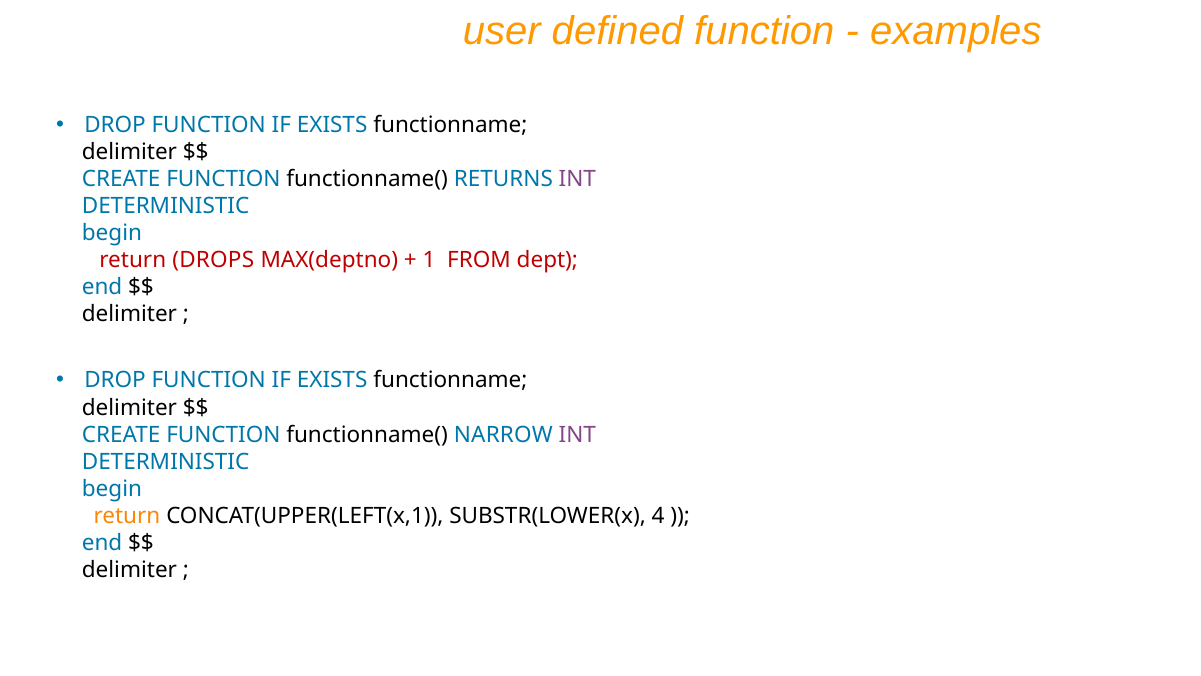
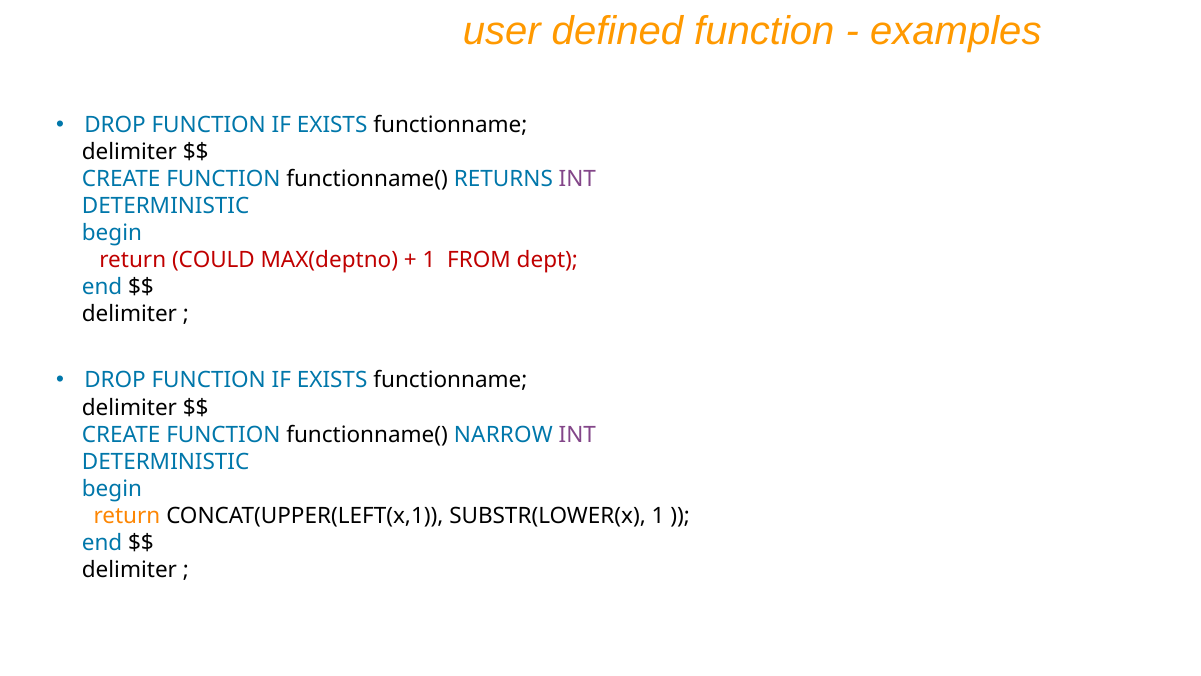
DROPS: DROPS -> COULD
SUBSTR(LOWER(x 4: 4 -> 1
